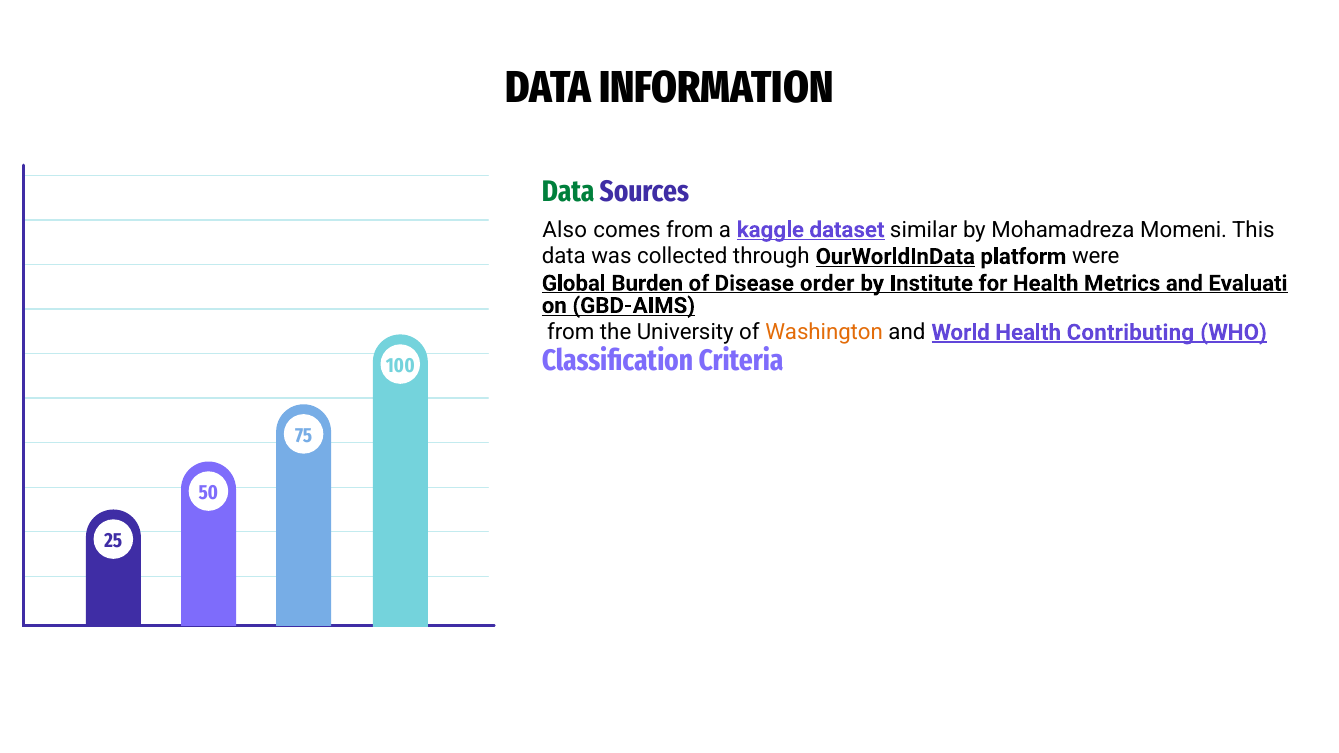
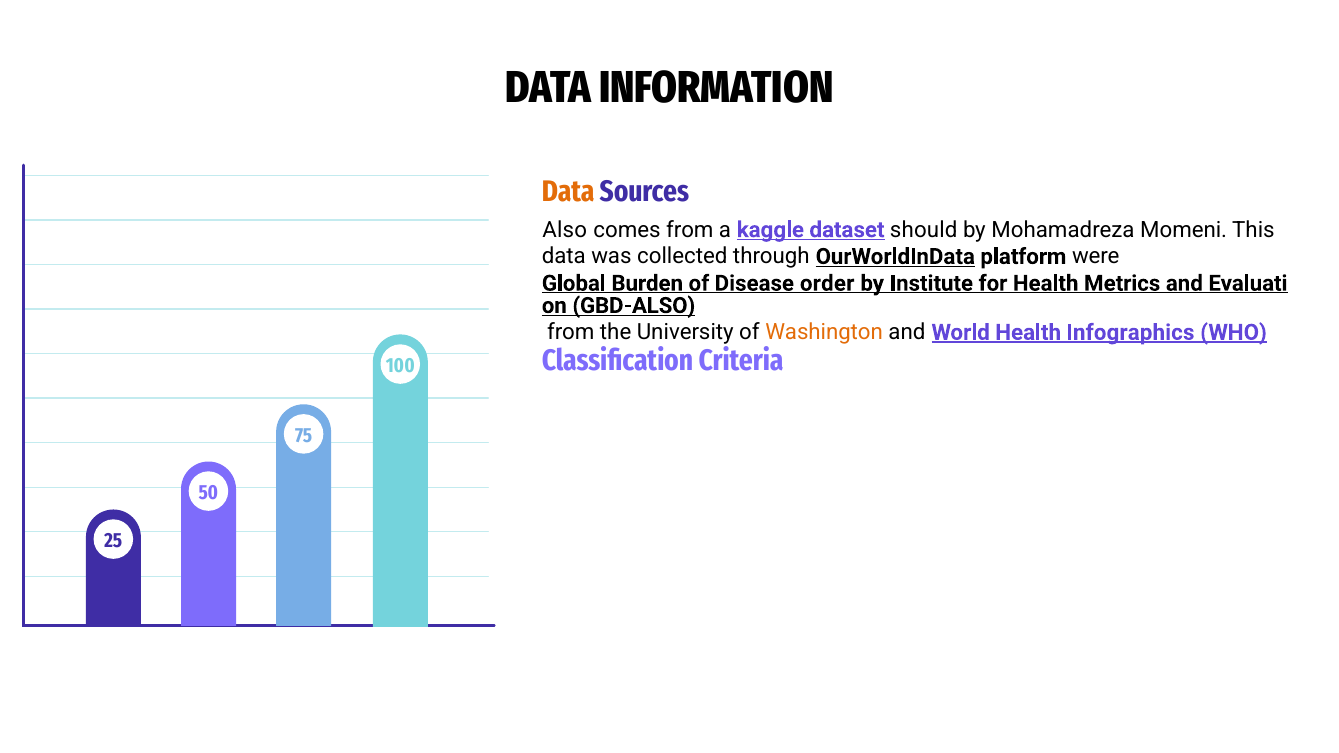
Data at (568, 192) colour: green -> orange
similar: similar -> should
GBD-AIMS: GBD-AIMS -> GBD-ALSO
Contributing: Contributing -> Infographics
